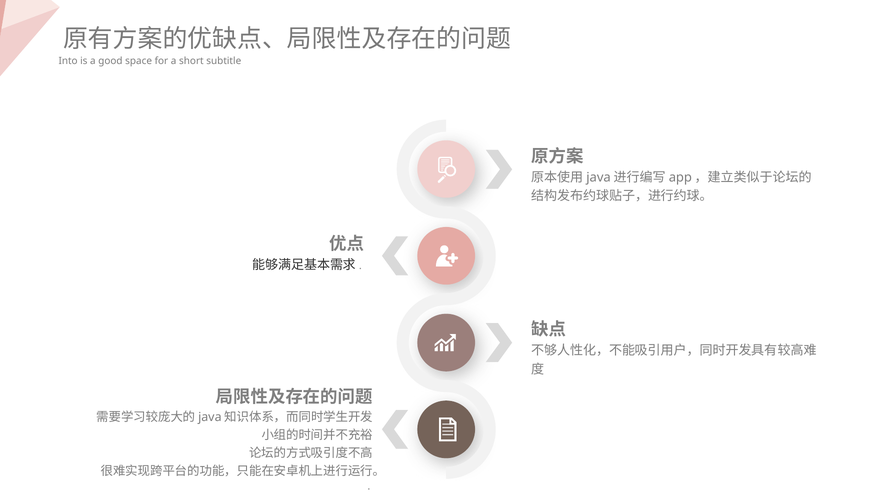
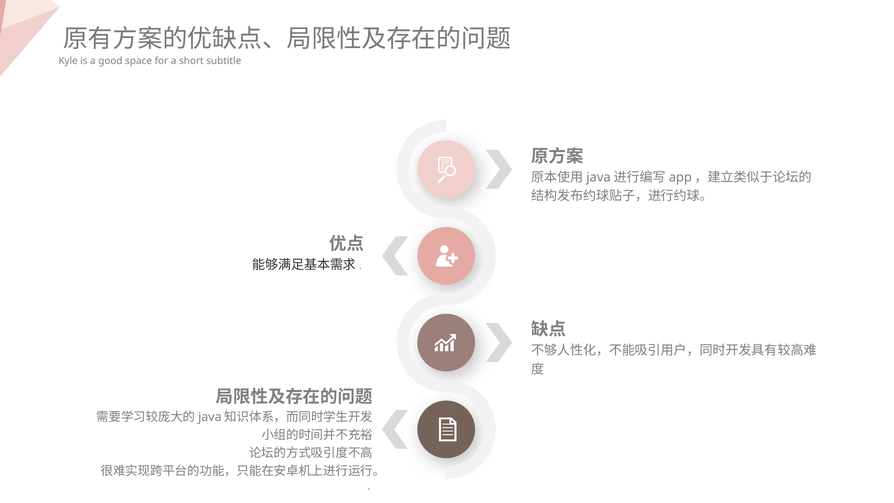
Into: Into -> Kyle
